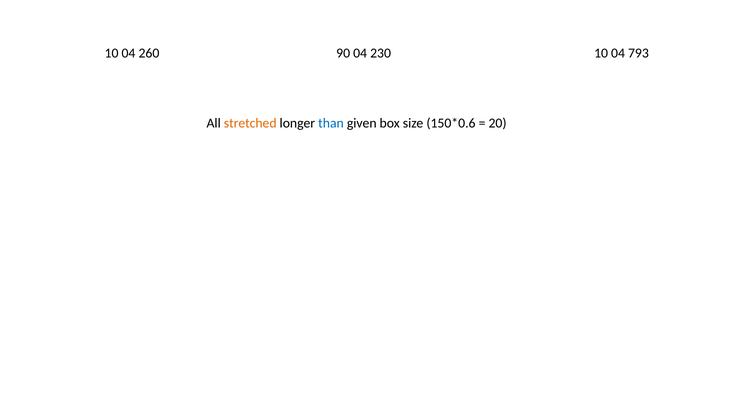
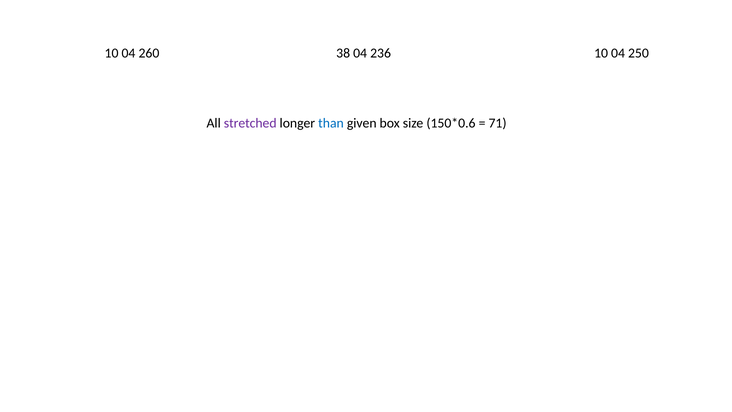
90: 90 -> 38
230: 230 -> 236
793: 793 -> 250
stretched colour: orange -> purple
20: 20 -> 71
